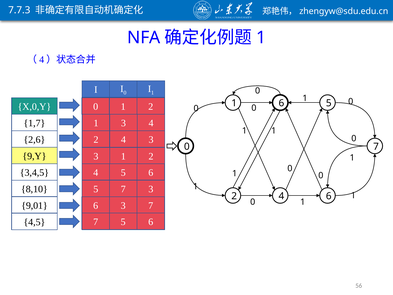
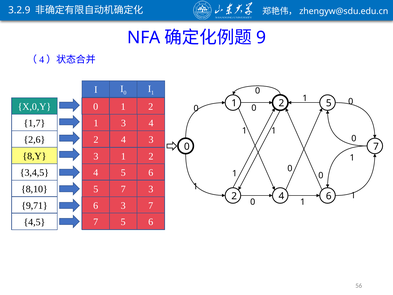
7.7.3: 7.7.3 -> 3.2.9
1 at (261, 38): 1 -> 9
6 at (281, 103): 6 -> 2
9,Y: 9,Y -> 8,Y
9,01: 9,01 -> 9,71
